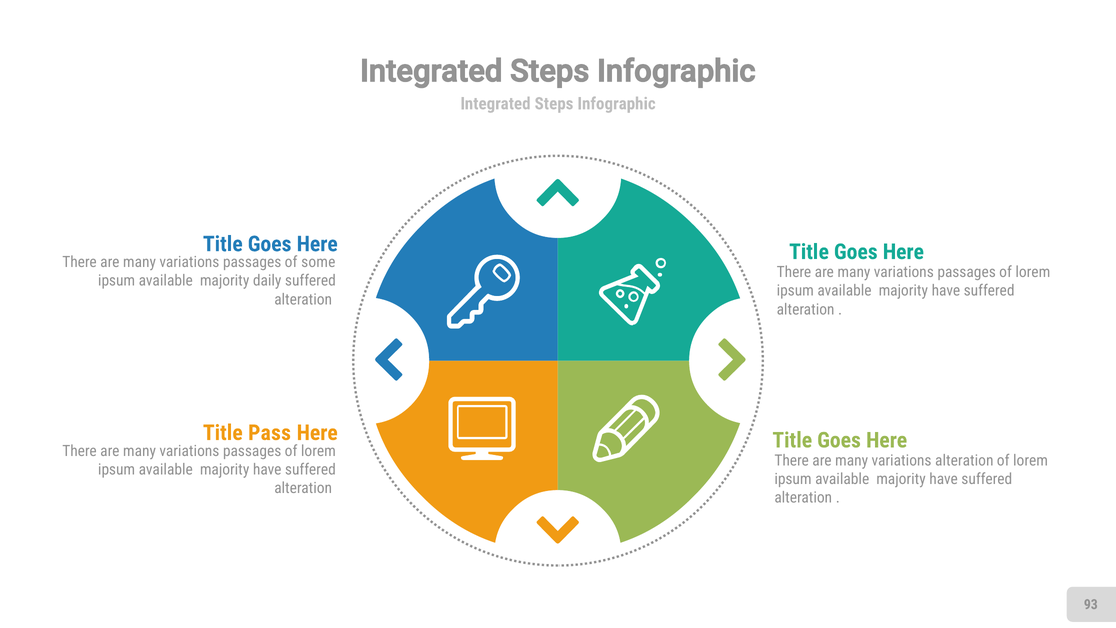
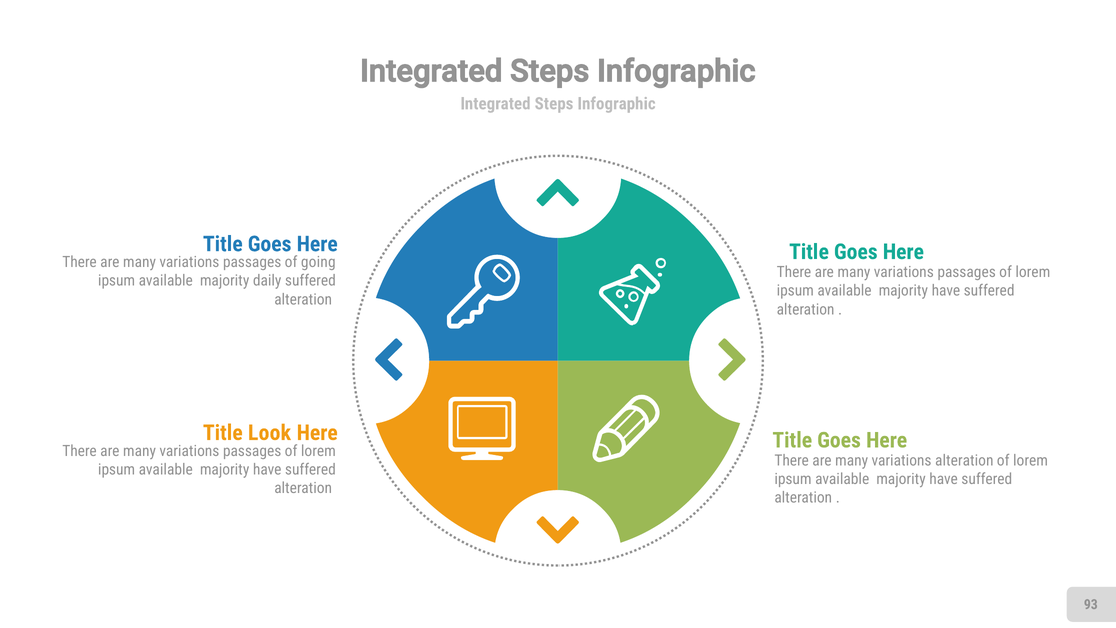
some: some -> going
Pass: Pass -> Look
